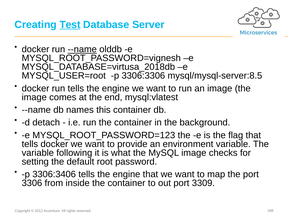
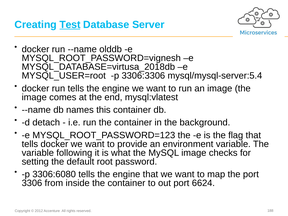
--name at (82, 49) underline: present -> none
mysql/mysql-server:8.5: mysql/mysql-server:8.5 -> mysql/mysql-server:5.4
3306:3406: 3306:3406 -> 3306:6080
3309: 3309 -> 6624
